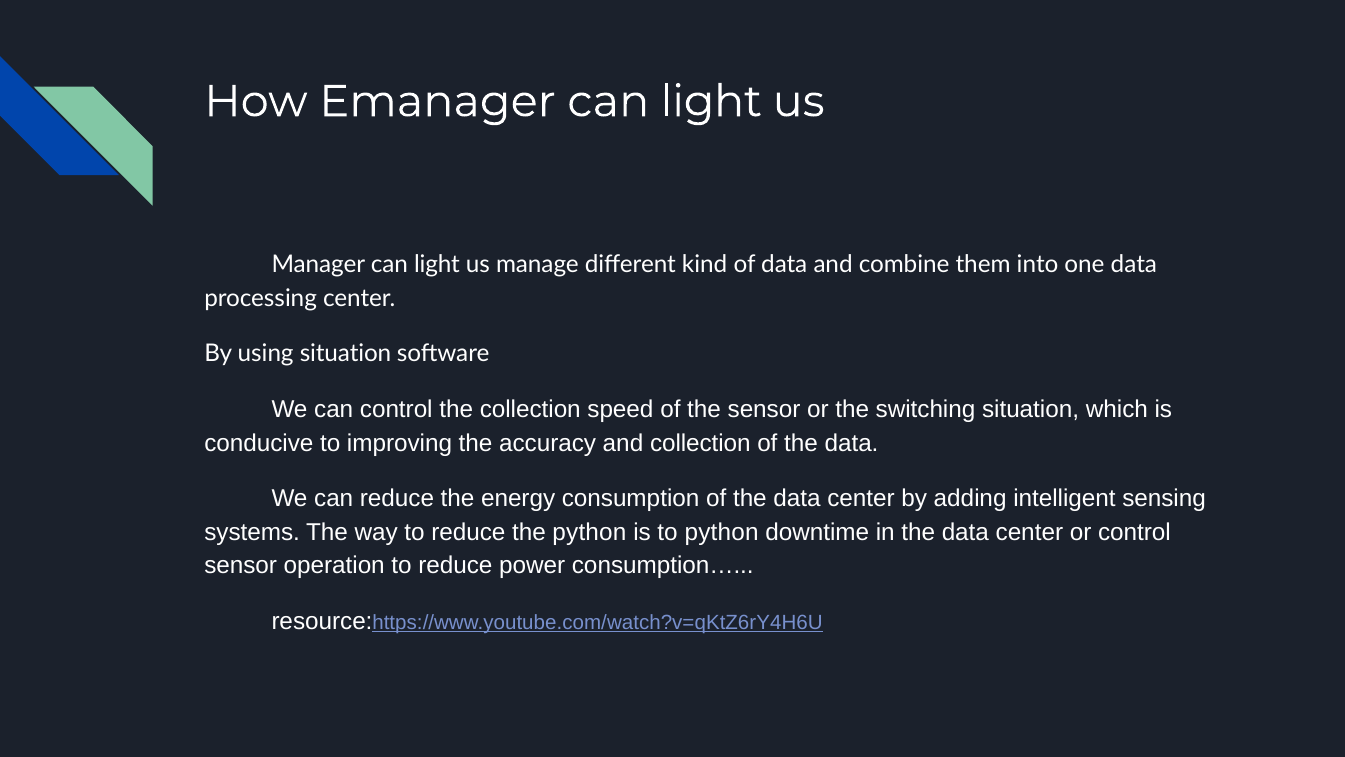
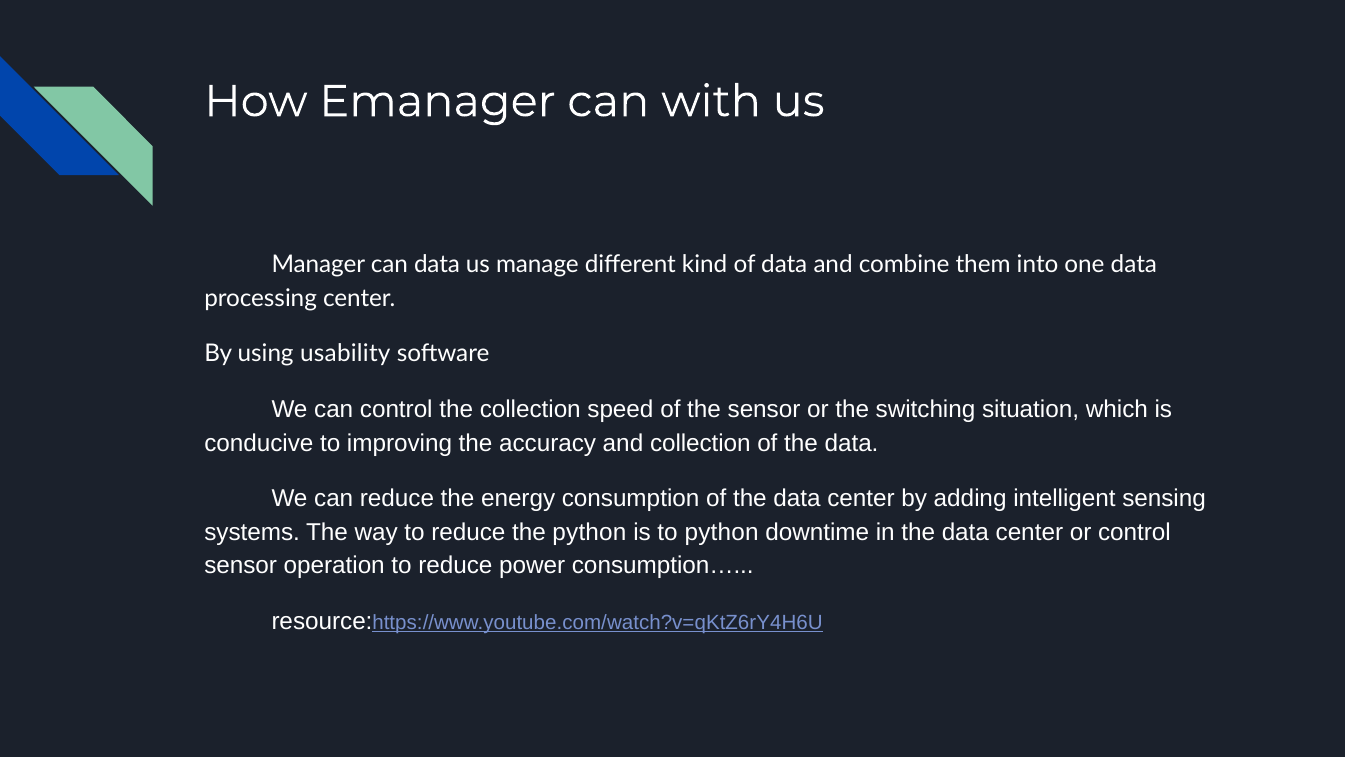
Emanager can light: light -> with
Manager can light: light -> data
using situation: situation -> usability
